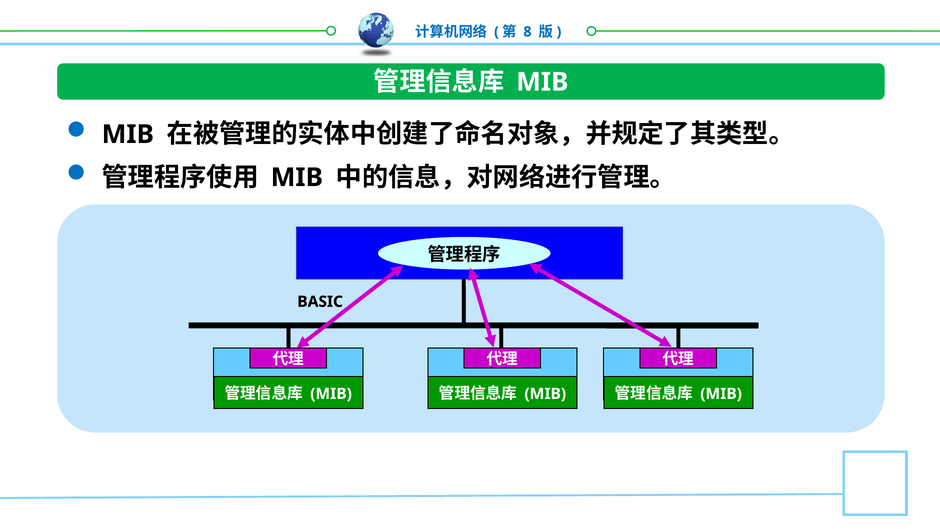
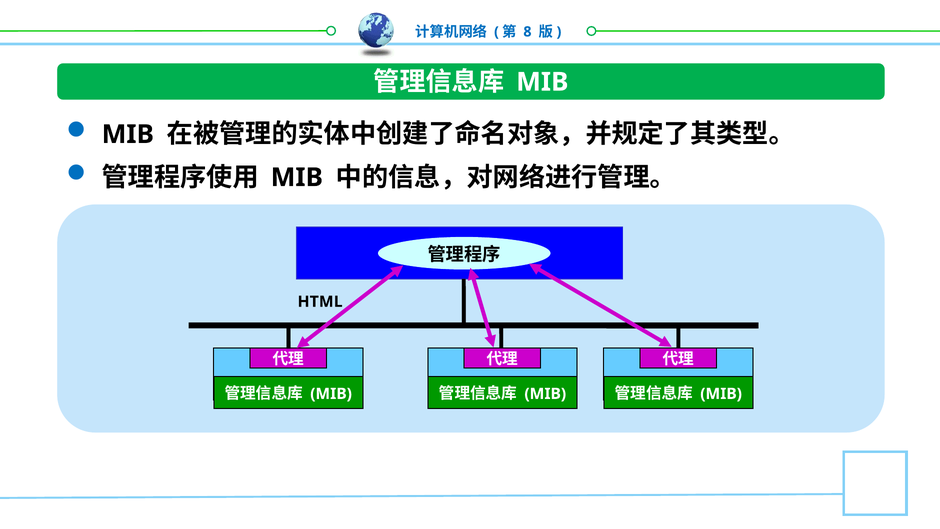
BASIC: BASIC -> HTML
